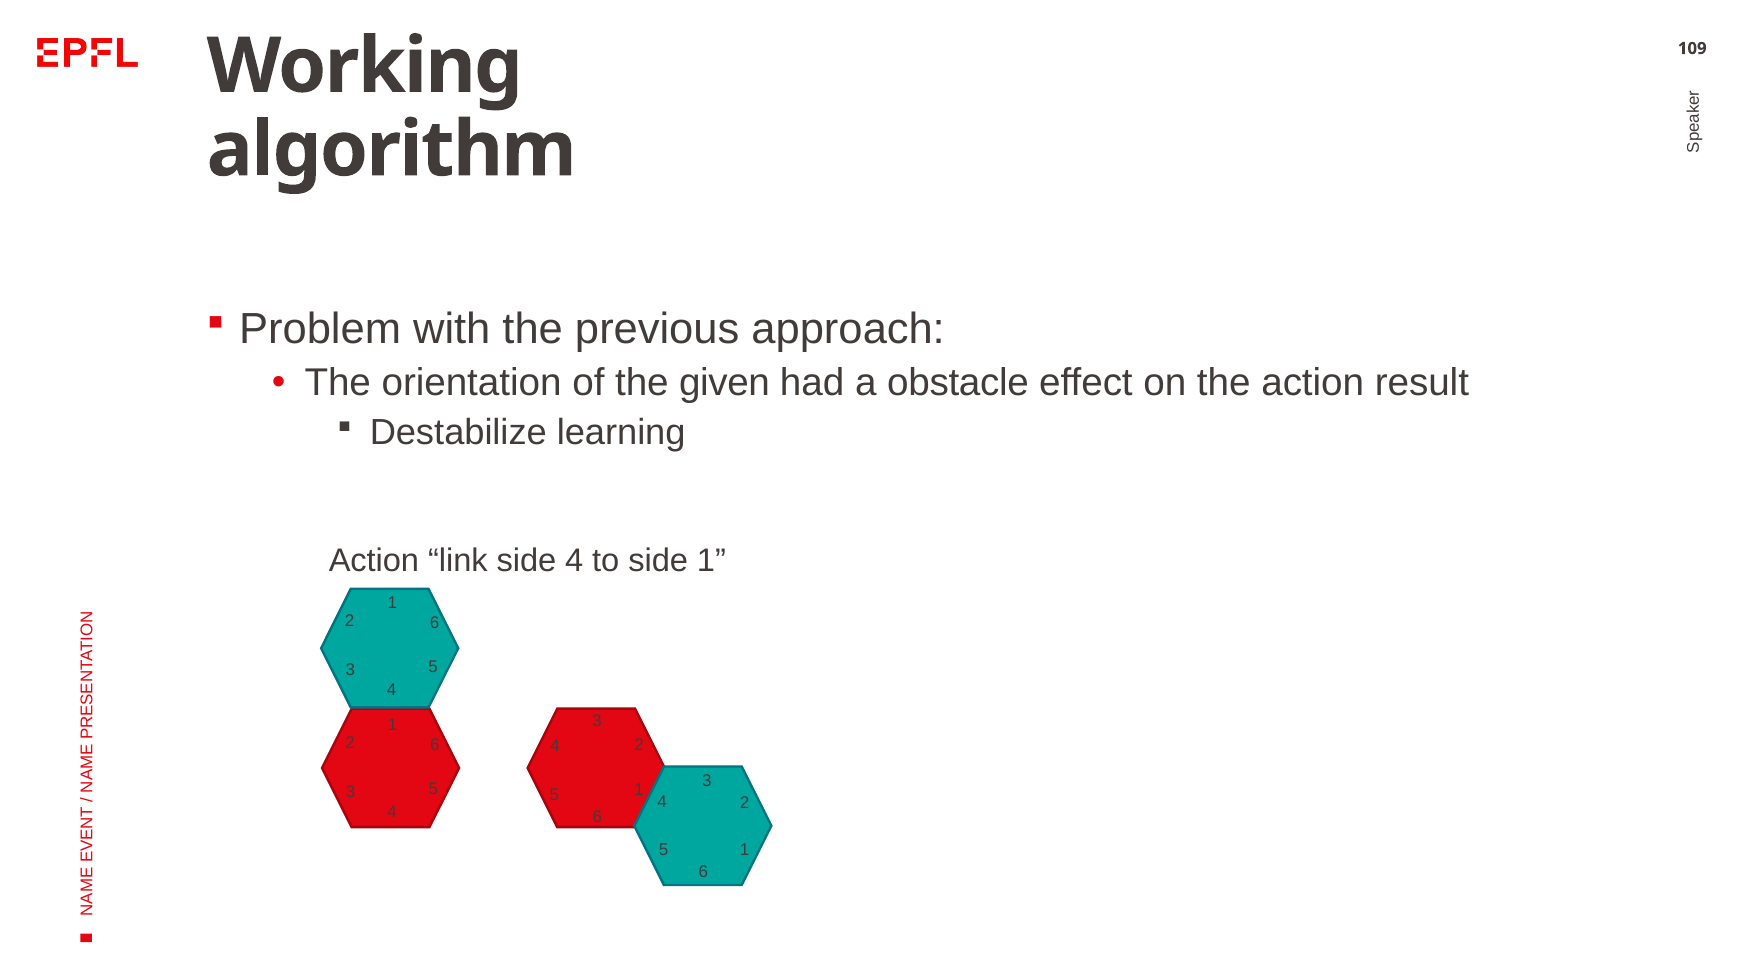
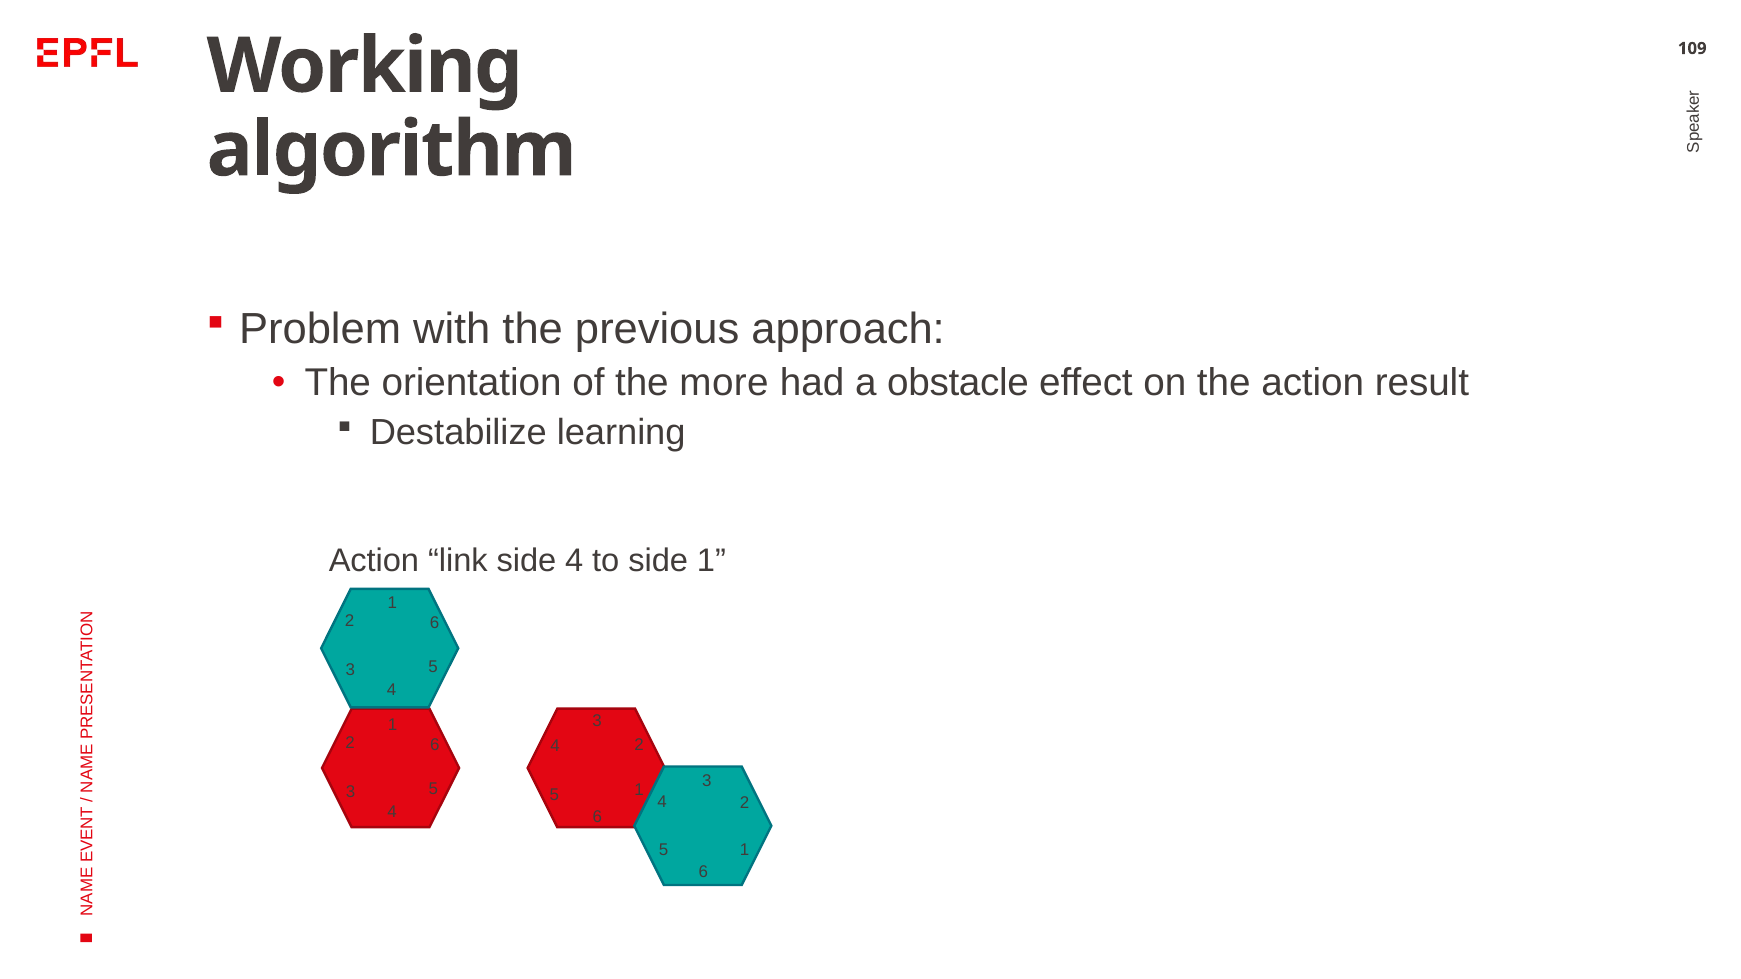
given: given -> more
